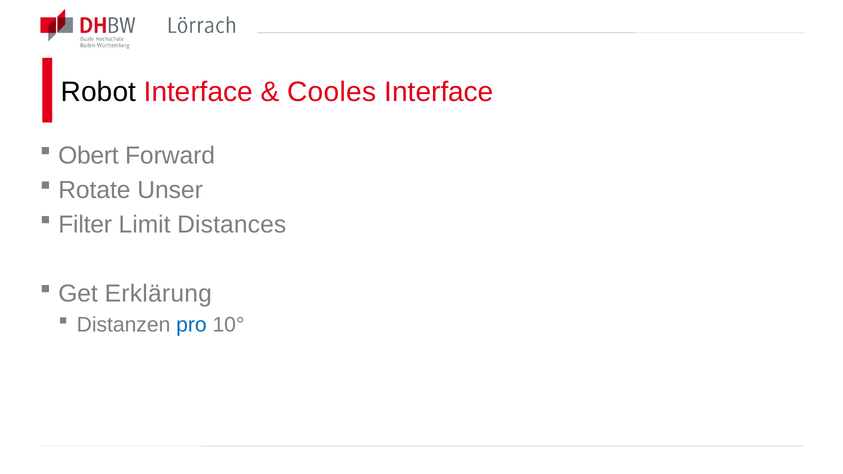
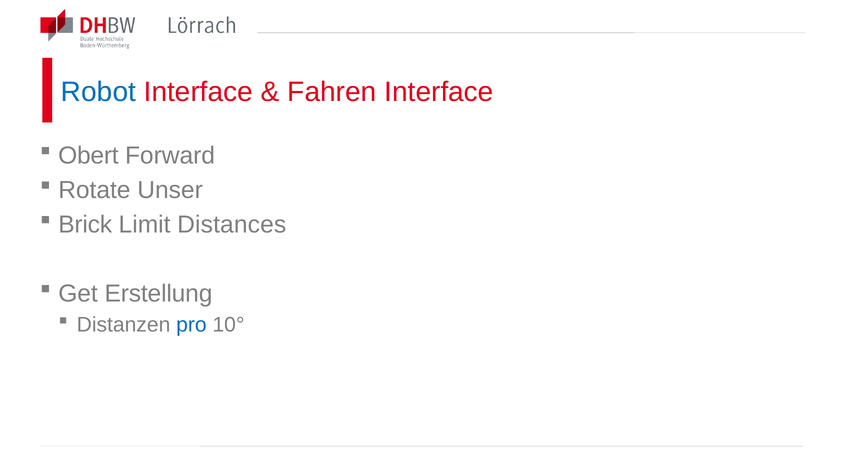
Robot colour: black -> blue
Cooles: Cooles -> Fahren
Filter: Filter -> Brick
Erklärung: Erklärung -> Erstellung
